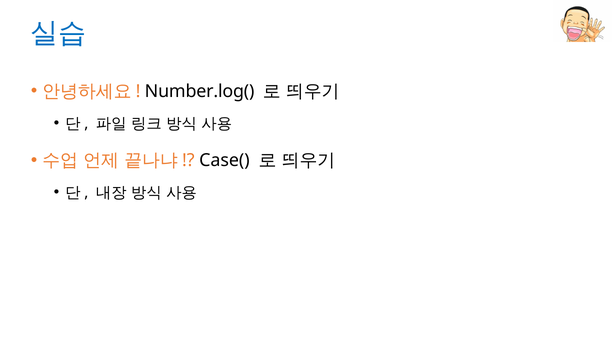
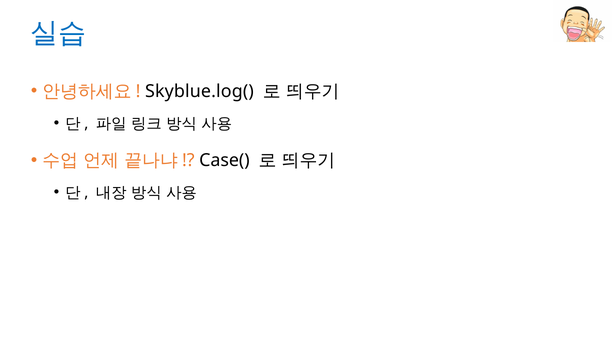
Number.log(: Number.log( -> Skyblue.log(
